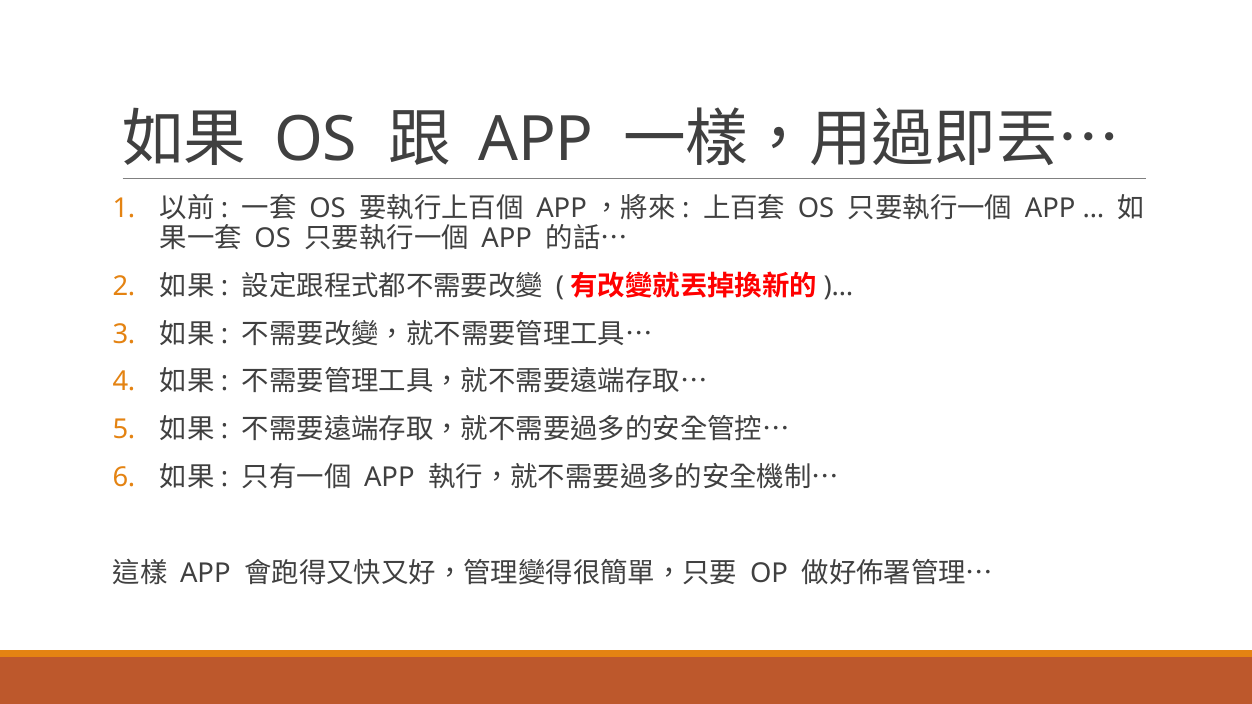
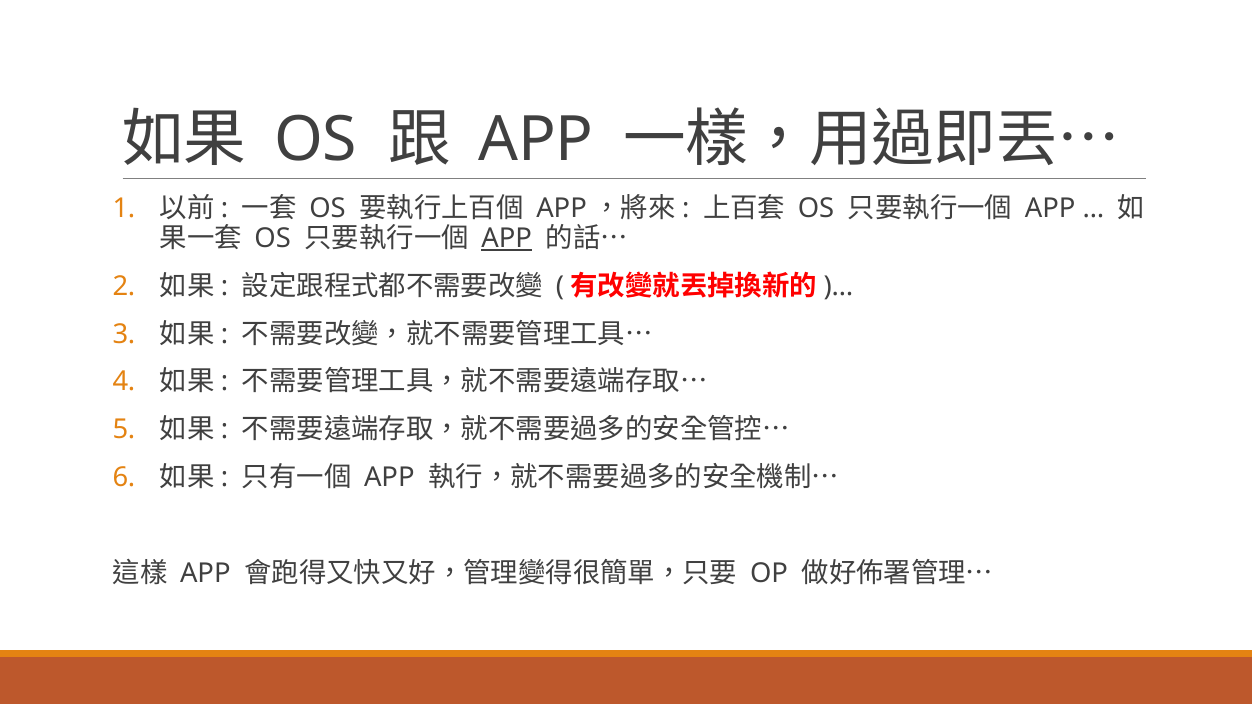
APP at (507, 238) underline: none -> present
